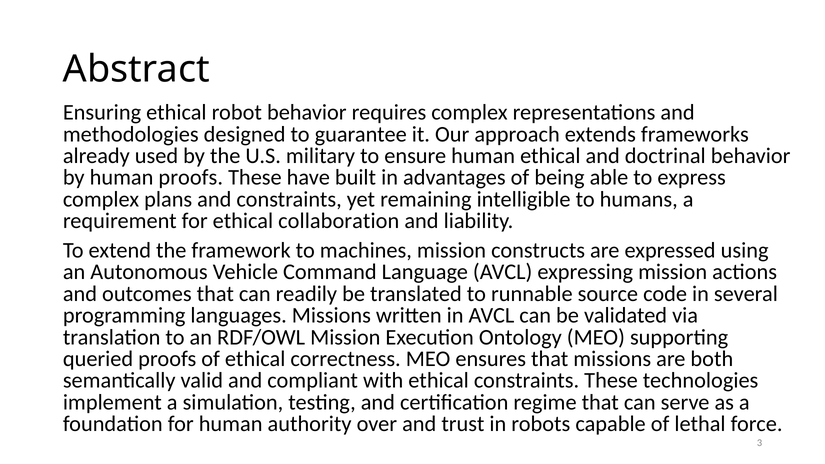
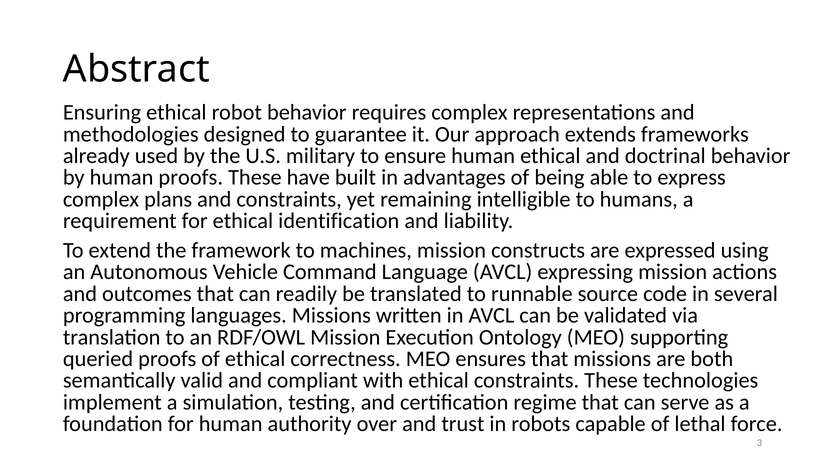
collaboration: collaboration -> identification
